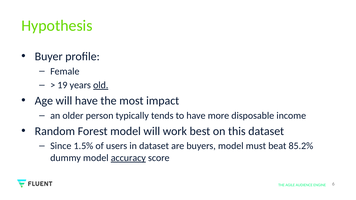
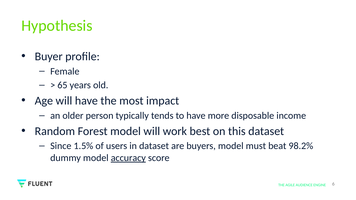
19: 19 -> 65
old underline: present -> none
85.2%: 85.2% -> 98.2%
